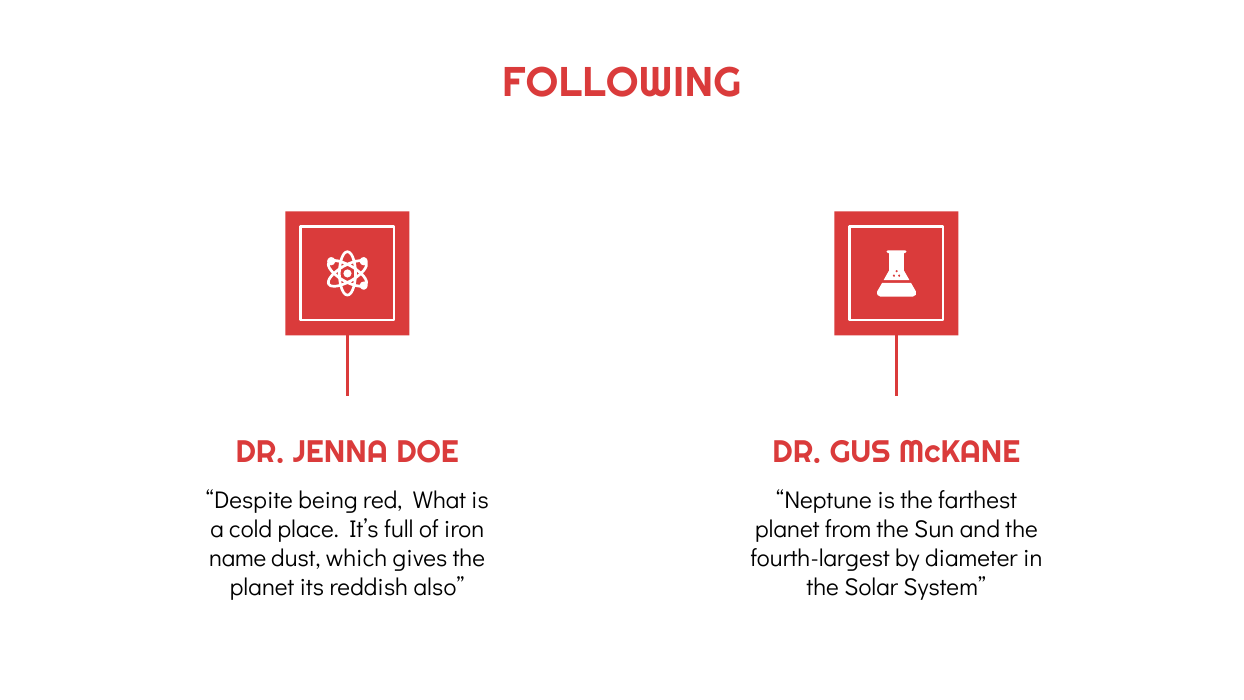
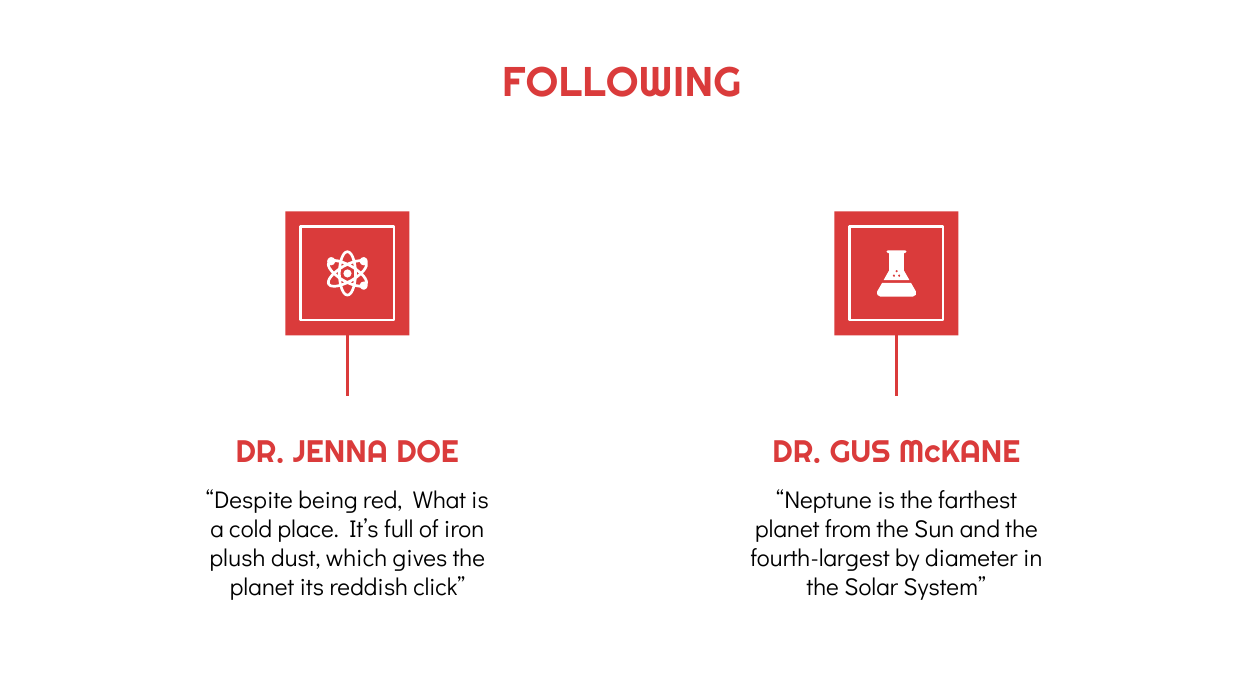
name: name -> plush
also: also -> click
